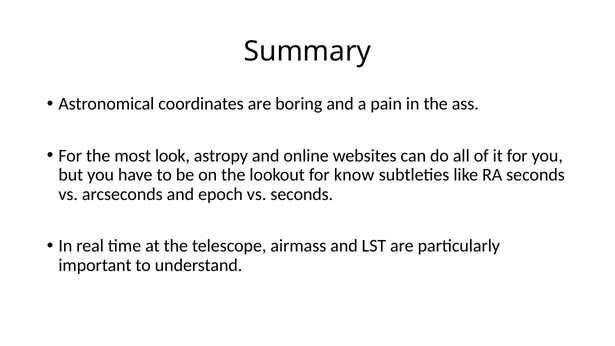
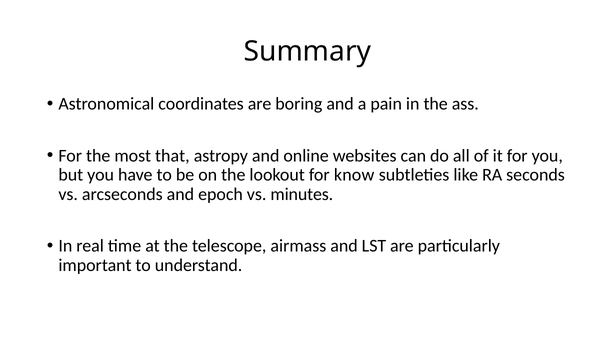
look: look -> that
vs seconds: seconds -> minutes
